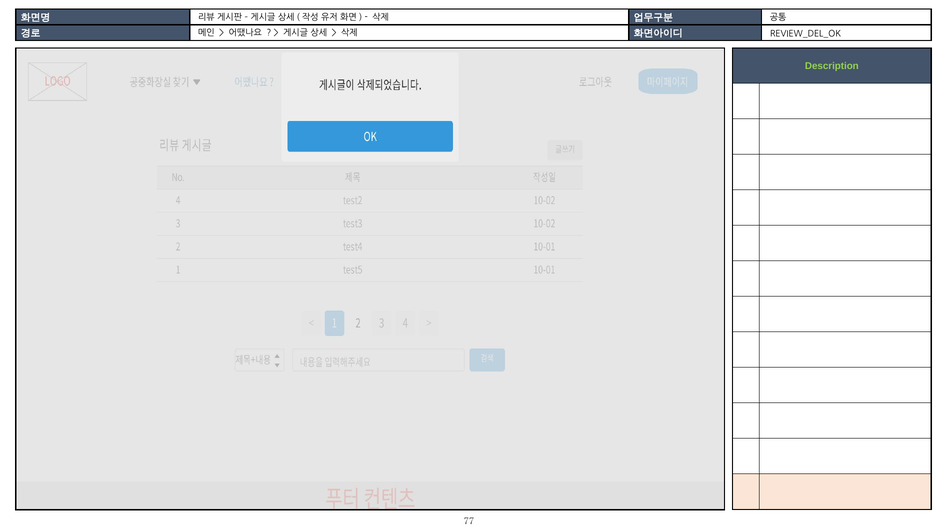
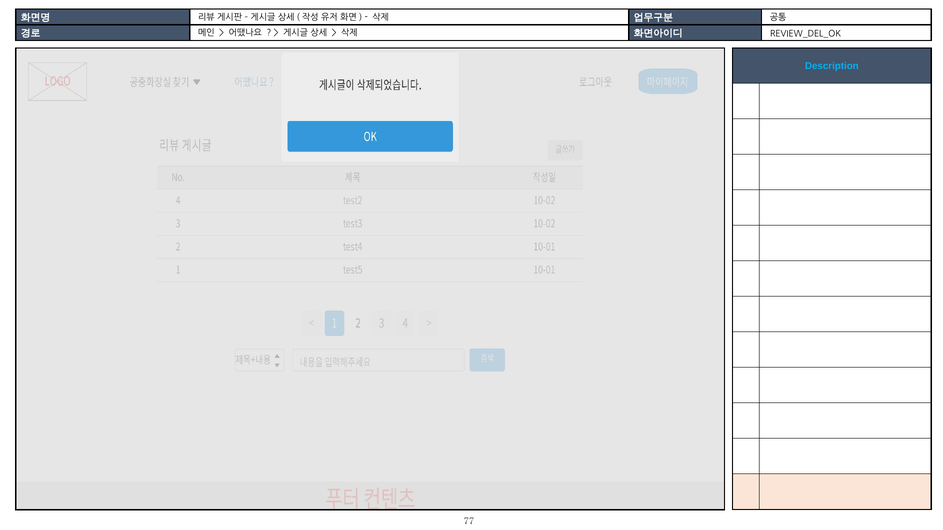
Description colour: light green -> light blue
